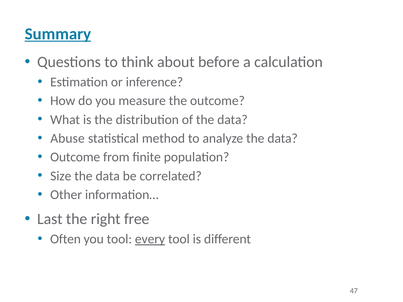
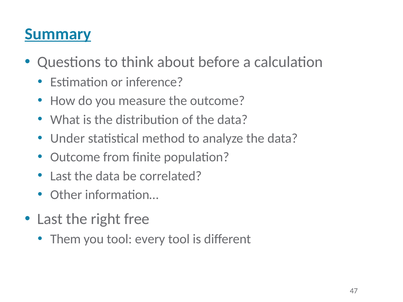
Abuse: Abuse -> Under
Size at (61, 176): Size -> Last
Often: Often -> Them
every underline: present -> none
